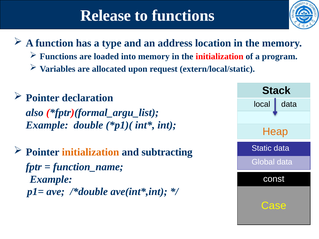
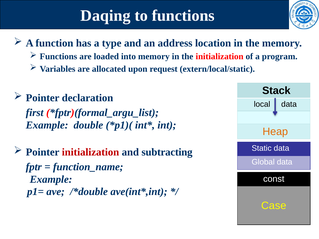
Release: Release -> Daqing
also: also -> first
initialization at (91, 152) colour: orange -> red
